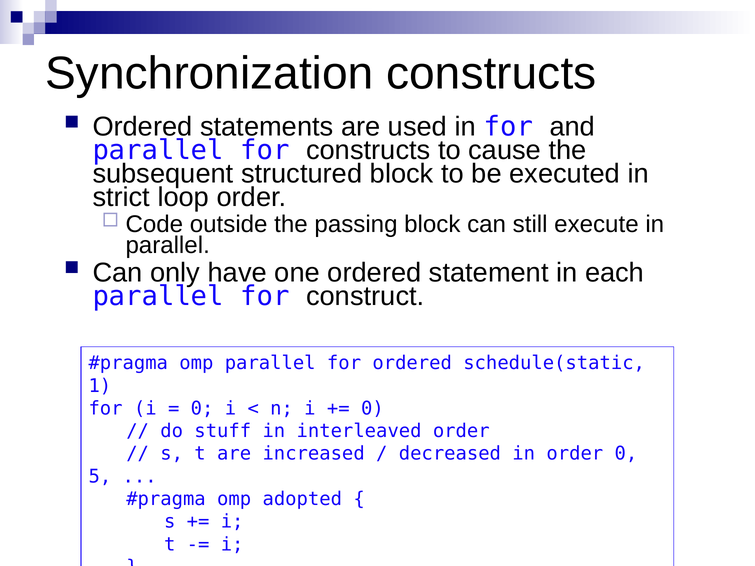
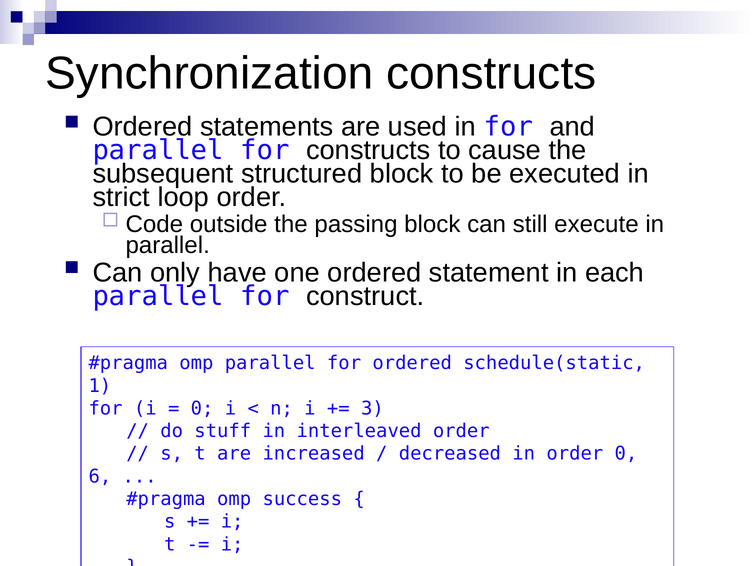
0 at (372, 409): 0 -> 3
5: 5 -> 6
adopted: adopted -> success
